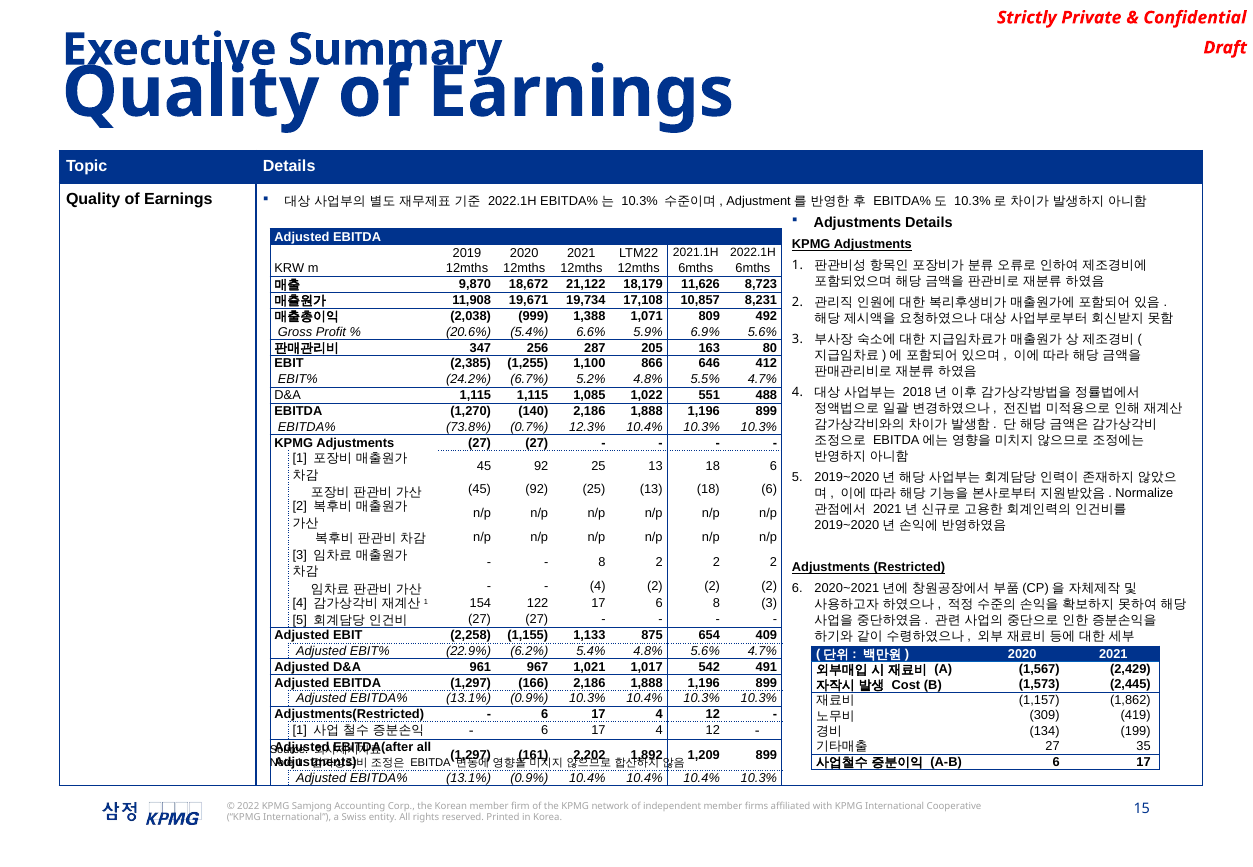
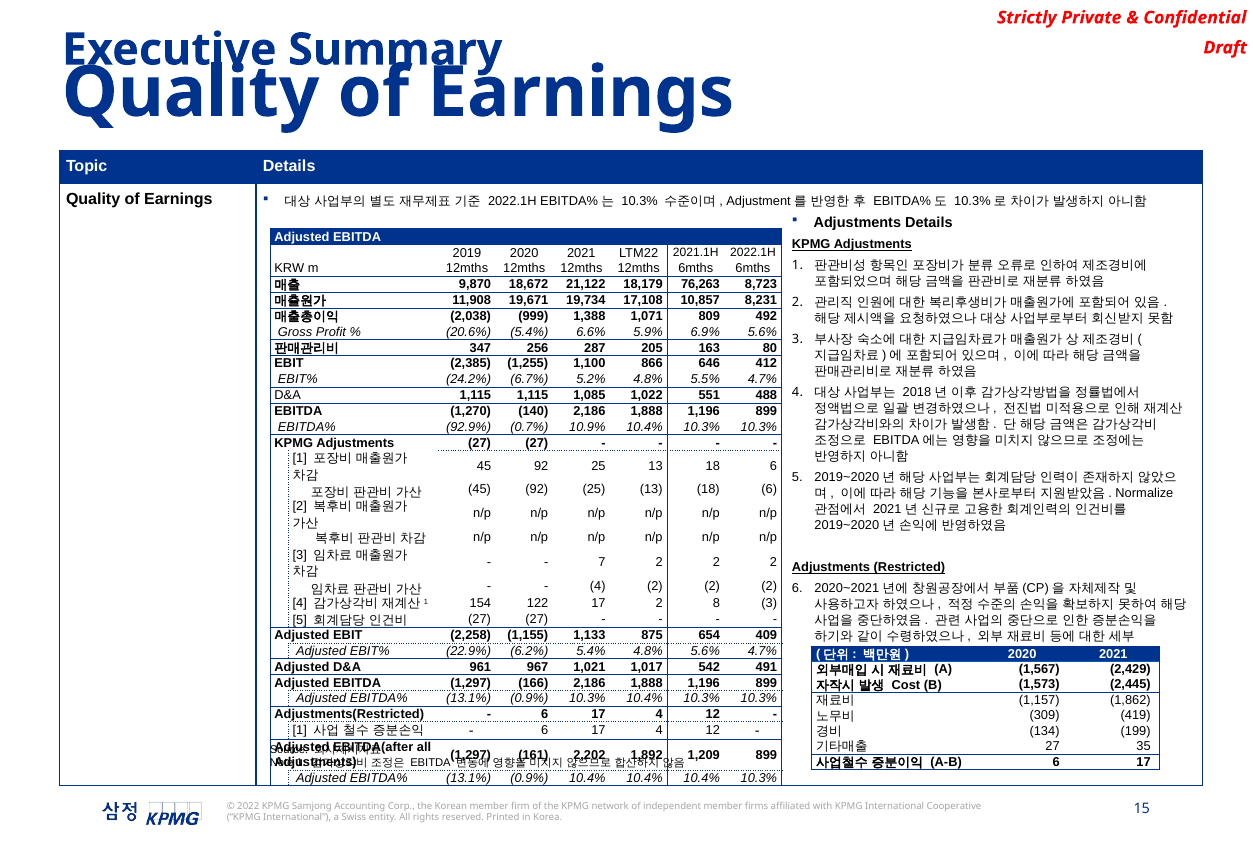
11,626: 11,626 -> 76,263
73.8%: 73.8% -> 92.9%
12.3%: 12.3% -> 10.9%
8 at (602, 562): 8 -> 7
17 6: 6 -> 2
